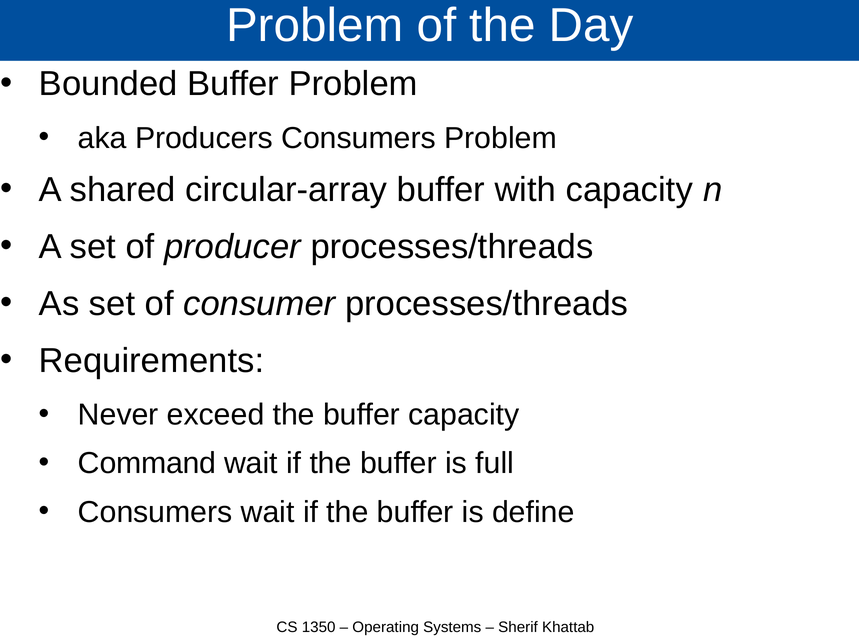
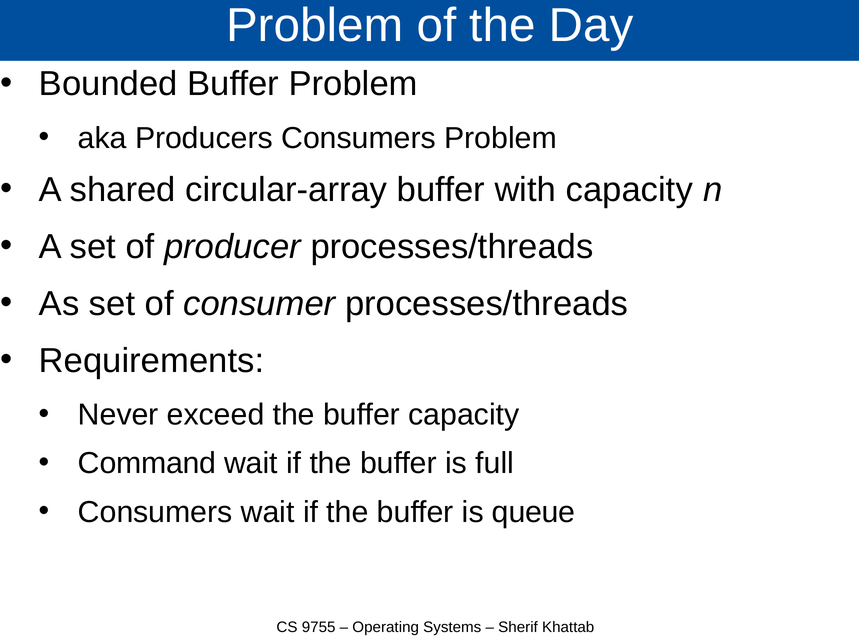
define: define -> queue
1350: 1350 -> 9755
